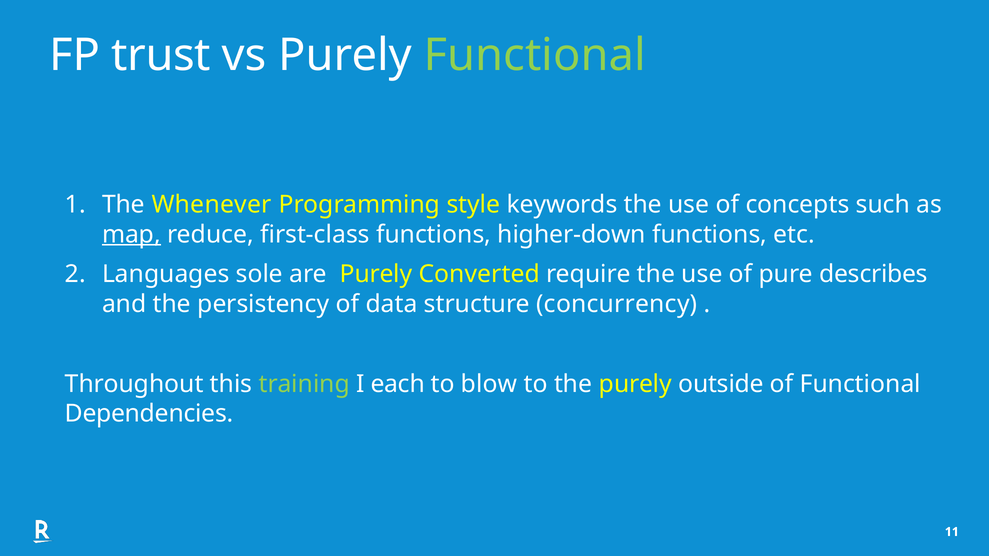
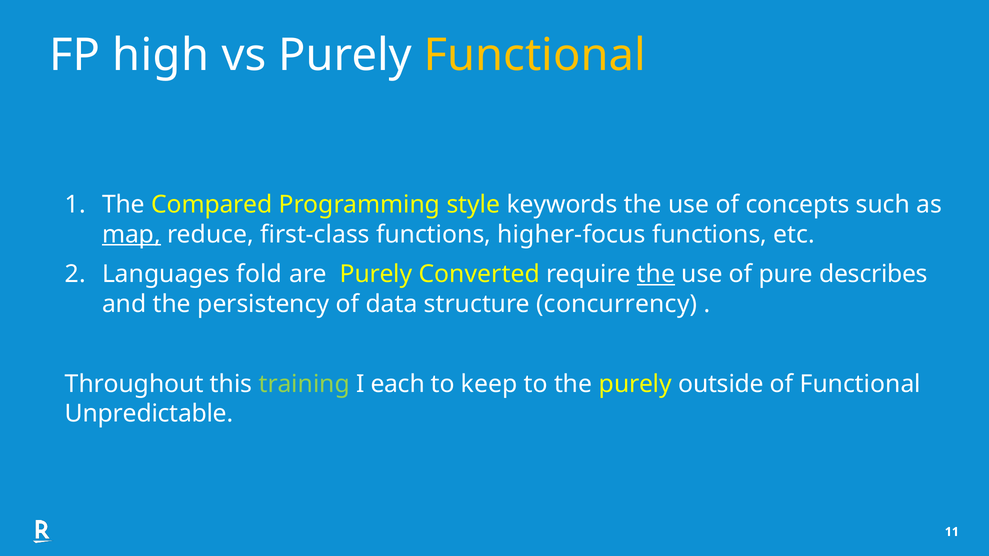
trust: trust -> high
Functional at (535, 55) colour: light green -> yellow
Whenever: Whenever -> Compared
higher-down: higher-down -> higher-focus
sole: sole -> fold
the at (656, 274) underline: none -> present
blow: blow -> keep
Dependencies: Dependencies -> Unpredictable
